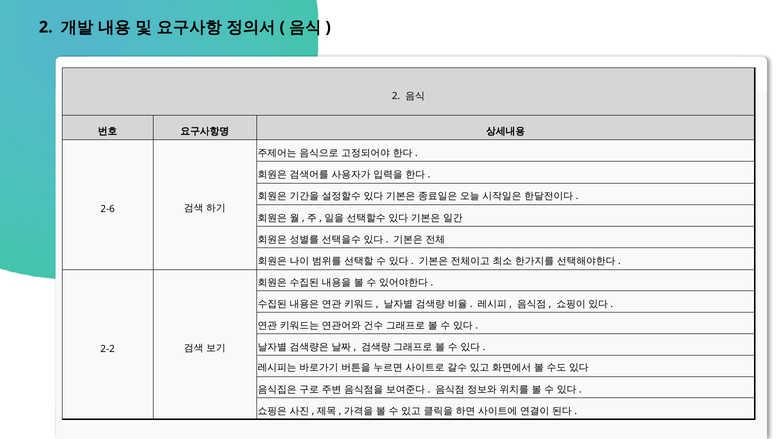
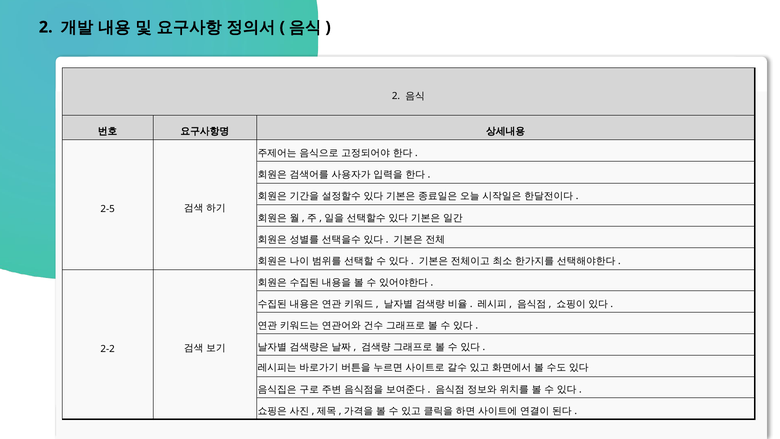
2-6: 2-6 -> 2-5
